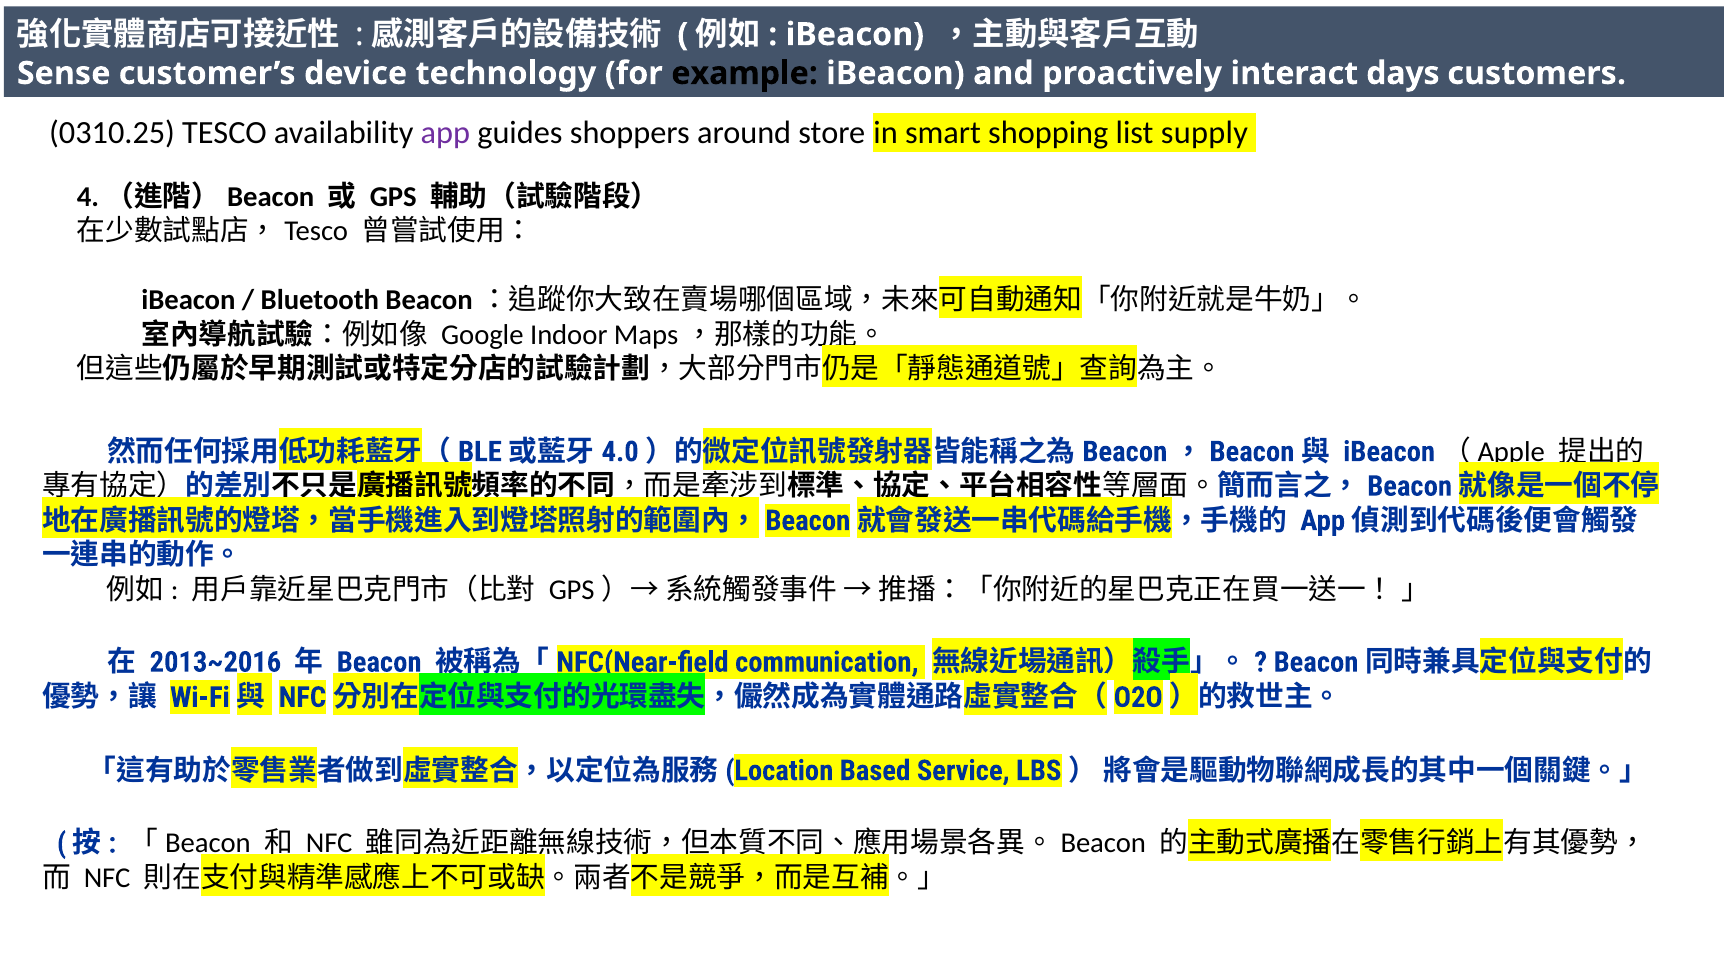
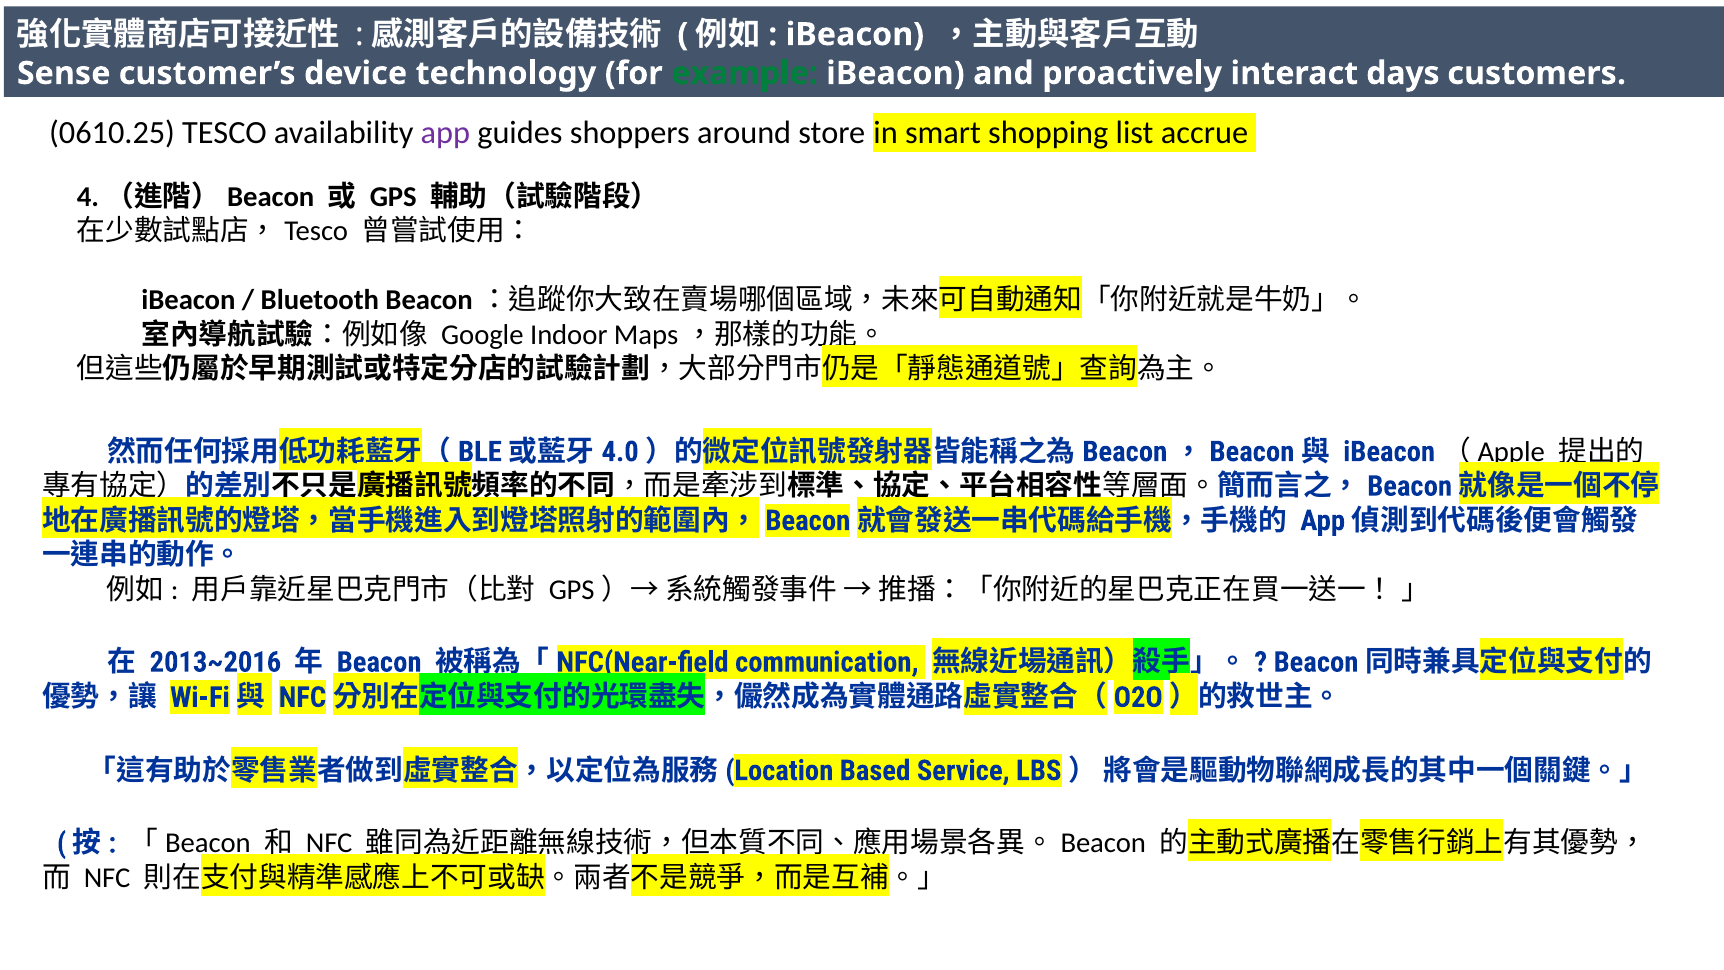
example colour: black -> green
0310.25: 0310.25 -> 0610.25
supply: supply -> accrue
